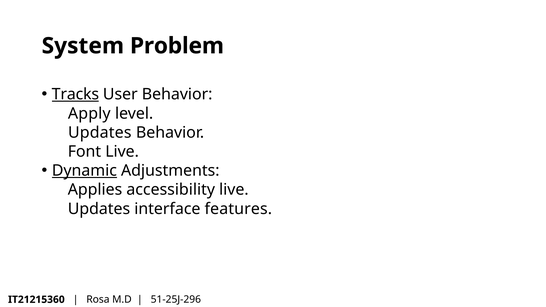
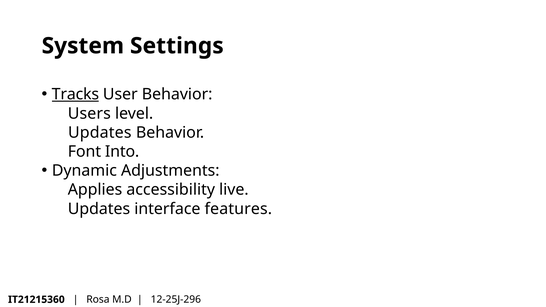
Problem: Problem -> Settings
Apply: Apply -> Users
Font Live: Live -> Into
Dynamic underline: present -> none
51-25J-296: 51-25J-296 -> 12-25J-296
